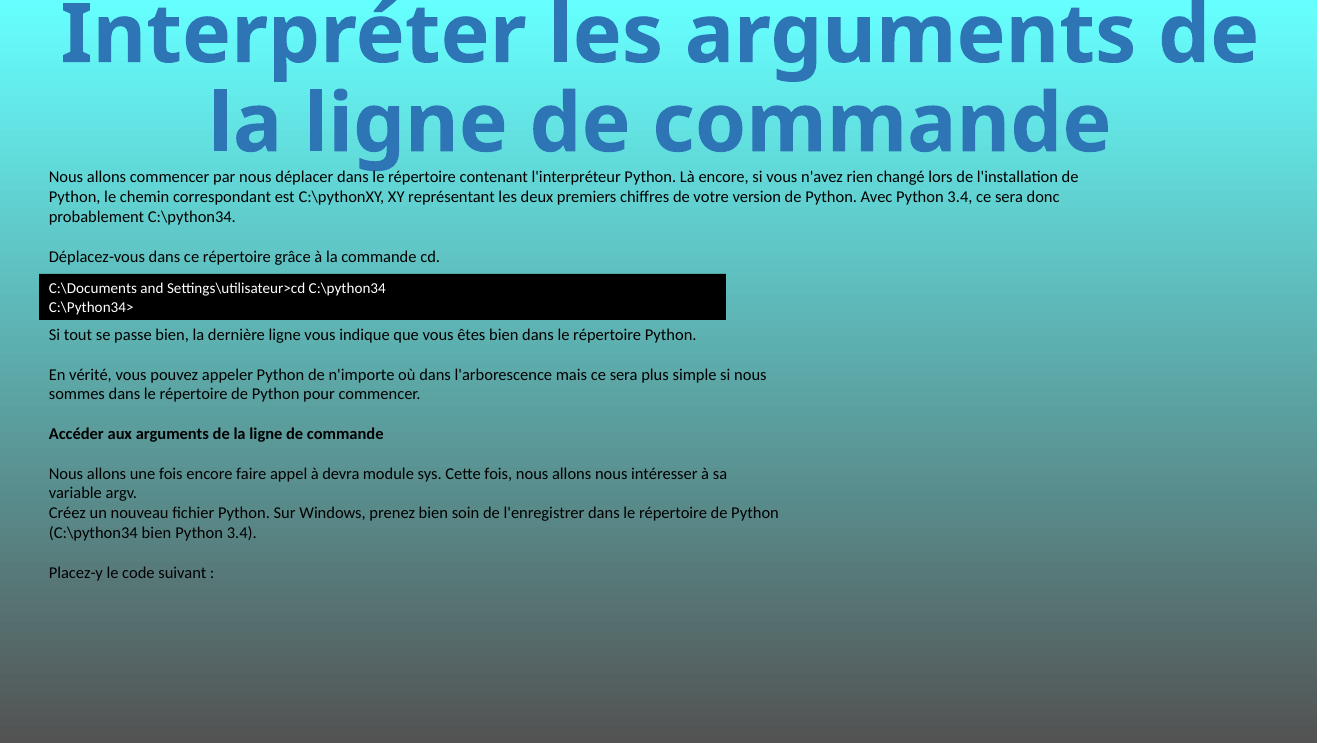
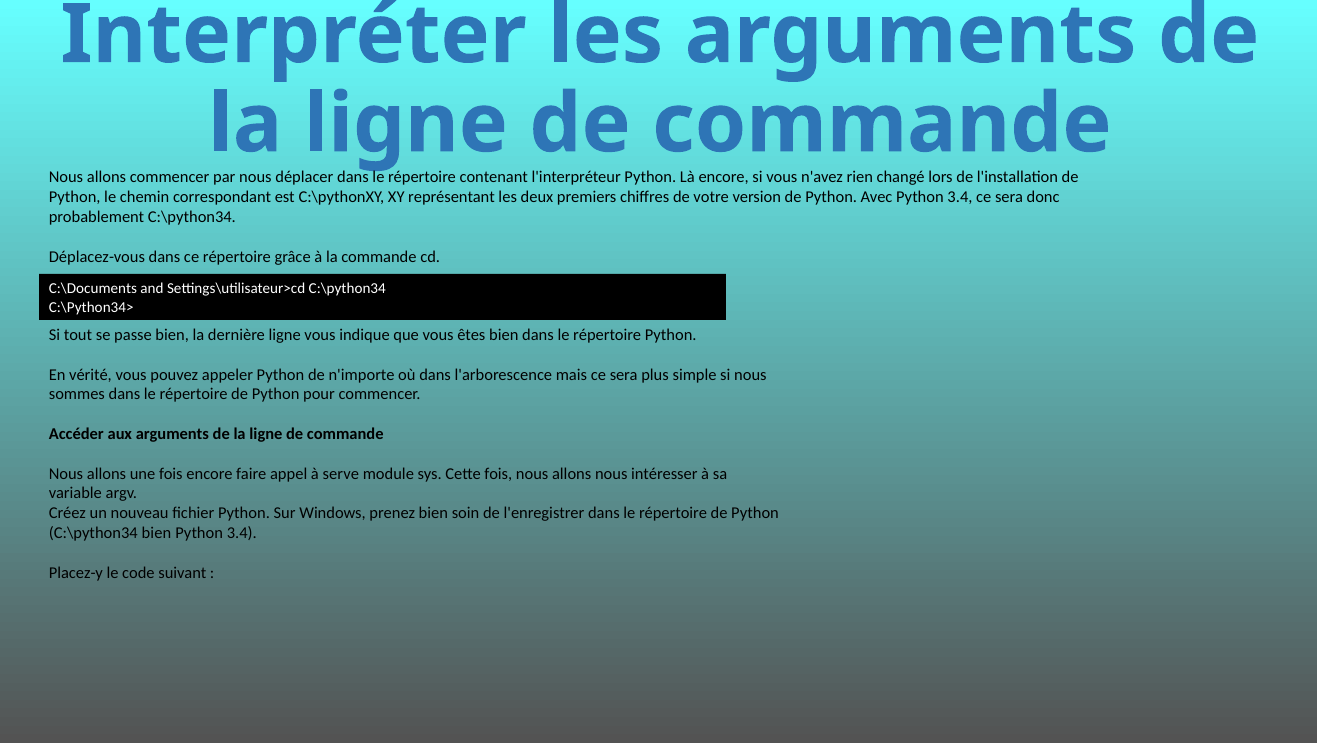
devra: devra -> serve
